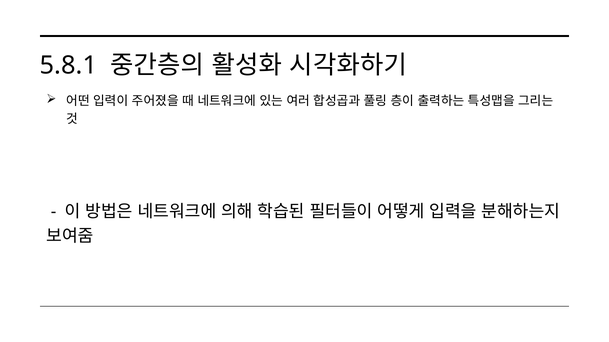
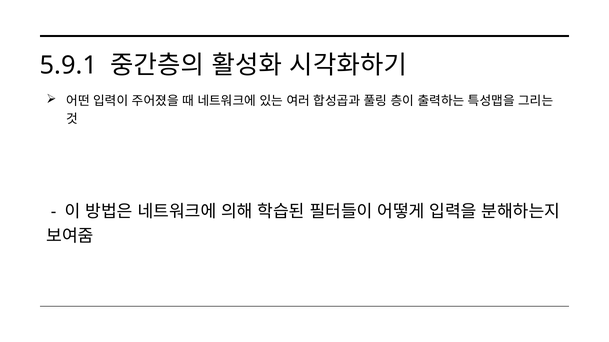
5.8.1: 5.8.1 -> 5.9.1
